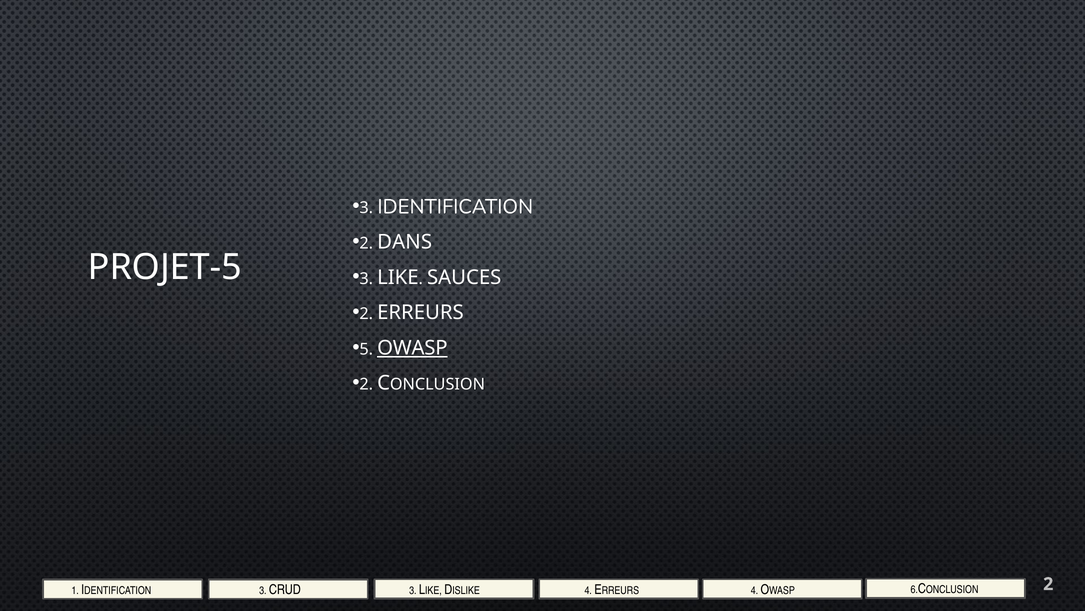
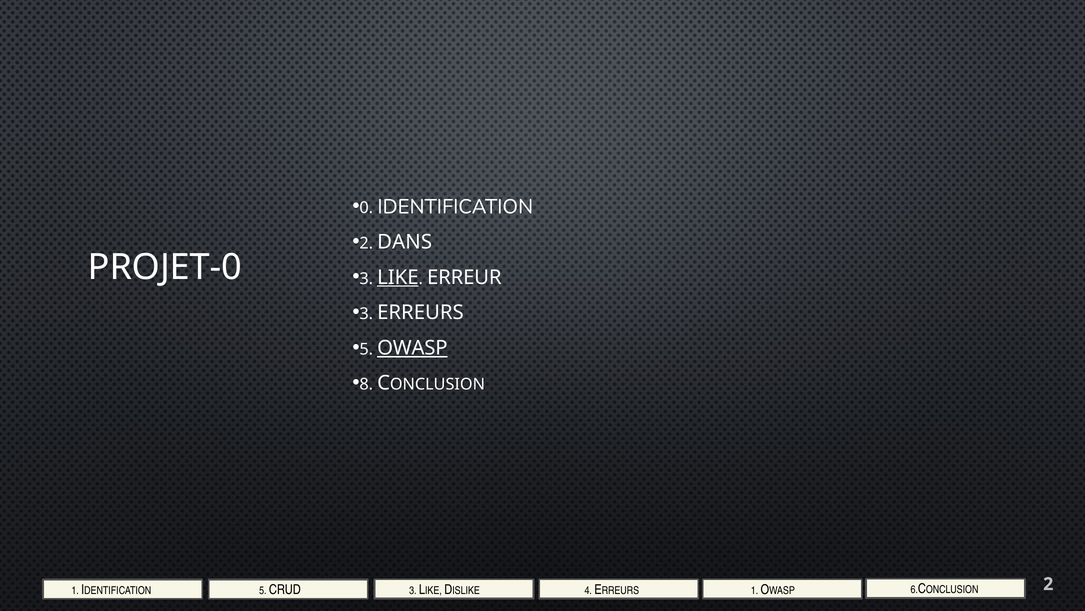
3 at (366, 208): 3 -> 0
PROJET-5: PROJET-5 -> PROJET-0
LIKE at (398, 277) underline: none -> present
SAUCES: SAUCES -> ERREUR
2 at (366, 314): 2 -> 3
2 at (366, 384): 2 -> 8
IDENTIFICATION 3: 3 -> 5
CRUD 4: 4 -> 1
